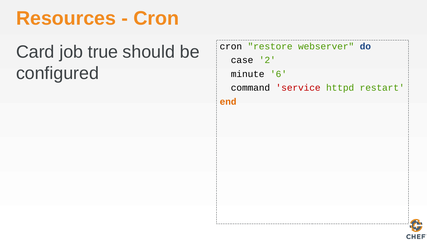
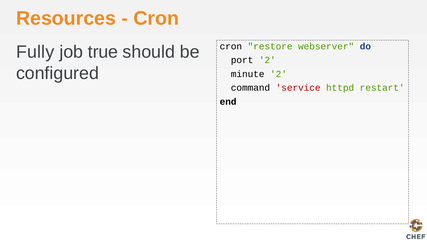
Card: Card -> Fully
case: case -> port
minute 6: 6 -> 2
end colour: orange -> black
